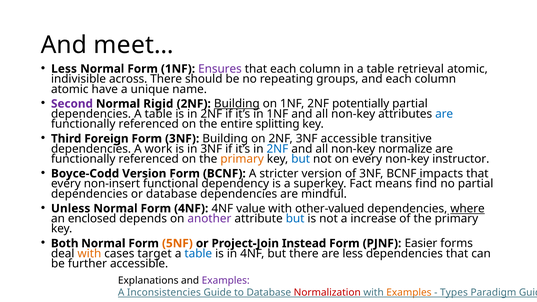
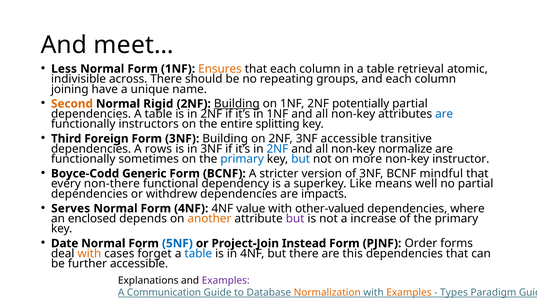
Ensures colour: purple -> orange
atomic at (70, 89): atomic -> joining
Second colour: purple -> orange
referenced at (149, 124): referenced -> instructors
work: work -> rows
referenced at (149, 159): referenced -> sometimes
primary at (242, 159) colour: orange -> blue
on every: every -> more
Boyce-Codd Version: Version -> Generic
impacts: impacts -> mindful
non-insert: non-insert -> non-there
Fact: Fact -> Like
find: find -> well
or database: database -> withdrew
mindful: mindful -> impacts
Unless: Unless -> Serves
where underline: present -> none
another colour: purple -> orange
but at (295, 219) colour: blue -> purple
Both: Both -> Date
5NF colour: orange -> blue
Easier: Easier -> Order
target: target -> forget
are less: less -> this
Inconsistencies: Inconsistencies -> Communication
Normalization colour: red -> orange
